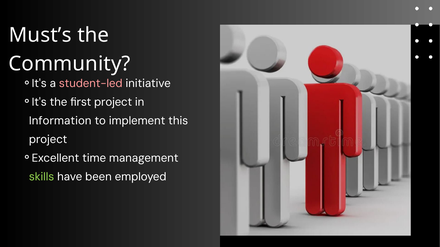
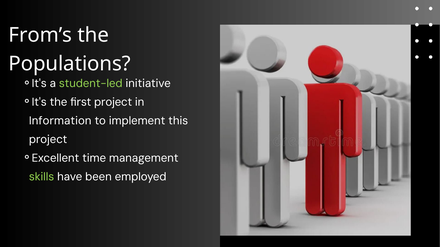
Must’s: Must’s -> From’s
Community: Community -> Populations
student-led colour: pink -> light green
